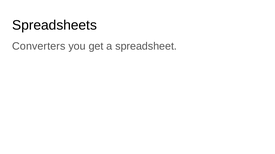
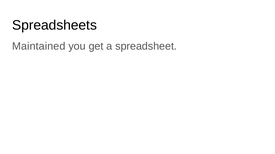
Converters: Converters -> Maintained
